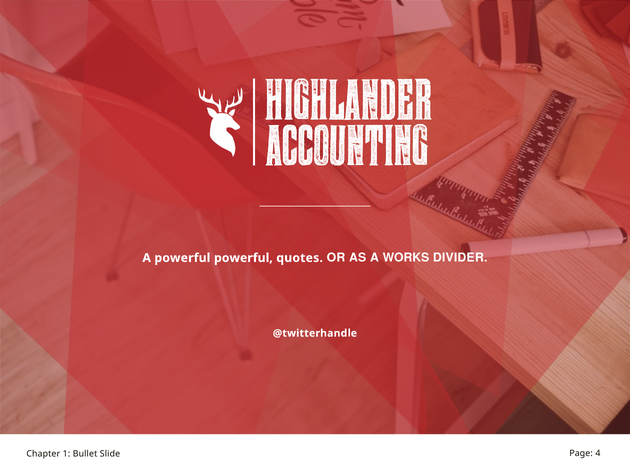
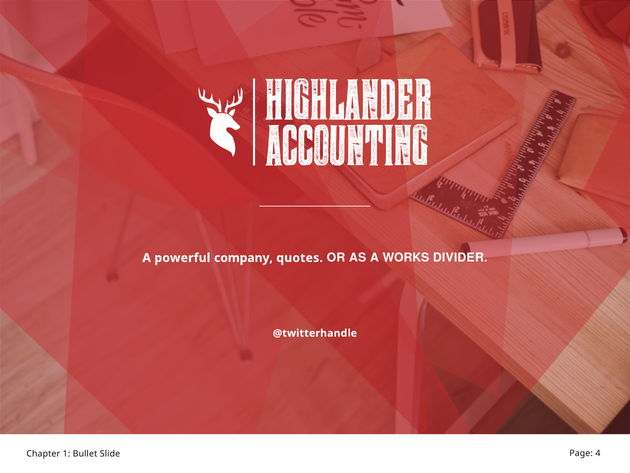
powerful powerful: powerful -> company
